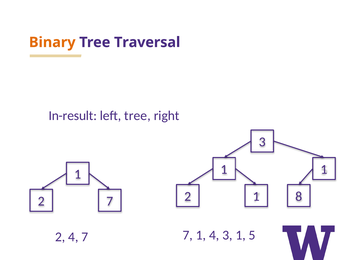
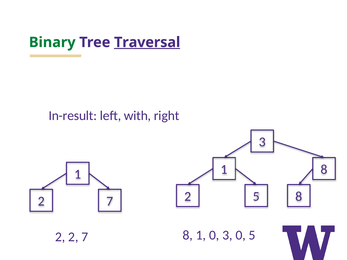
Binary colour: orange -> green
Traversal underline: none -> present
left tree: tree -> with
1 at (324, 170): 1 -> 8
2 1: 1 -> 5
2 4: 4 -> 2
7 7: 7 -> 8
1 4: 4 -> 0
1 at (241, 235): 1 -> 0
